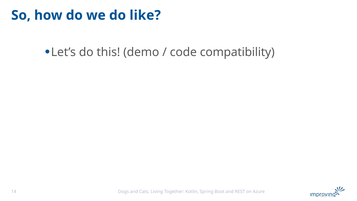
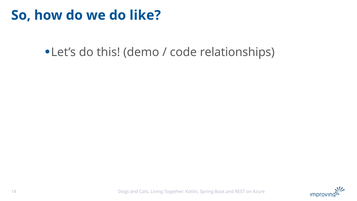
compatibility: compatibility -> relationships
